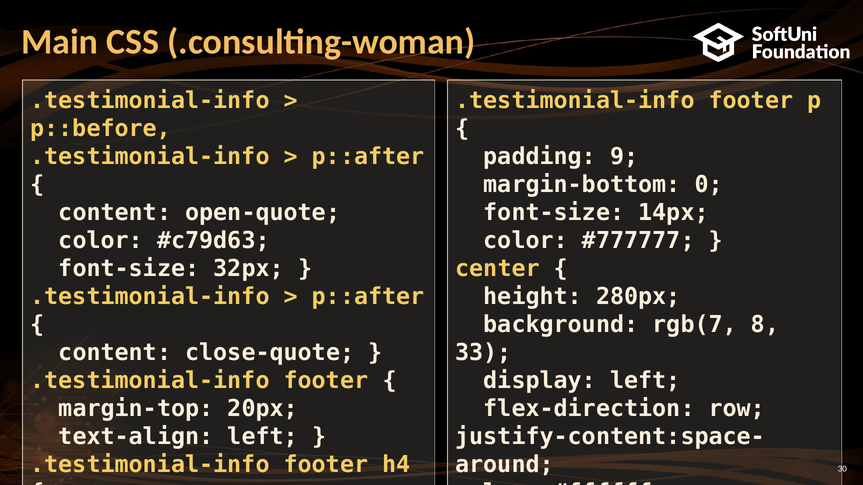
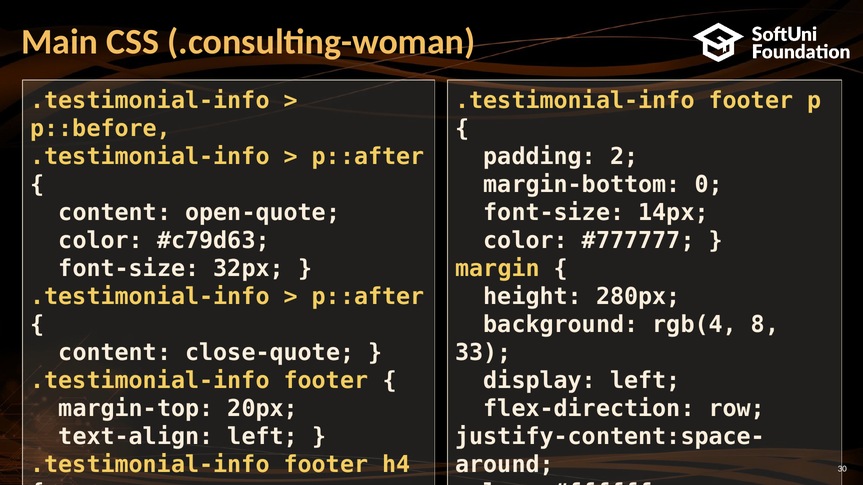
9: 9 -> 2
center: center -> margin
rgb(7: rgb(7 -> rgb(4
